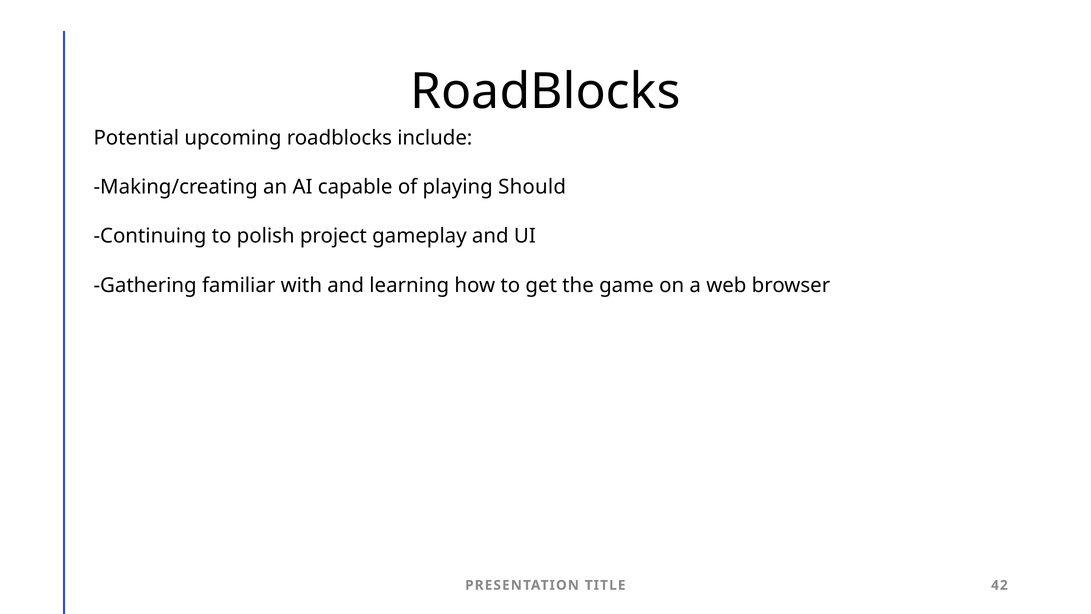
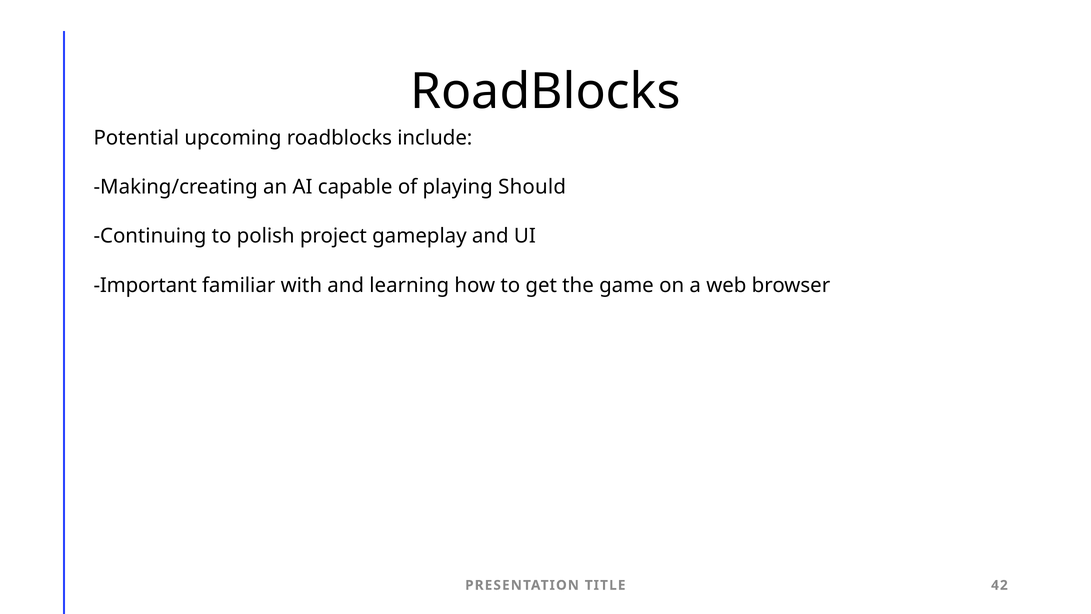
Gathering: Gathering -> Important
